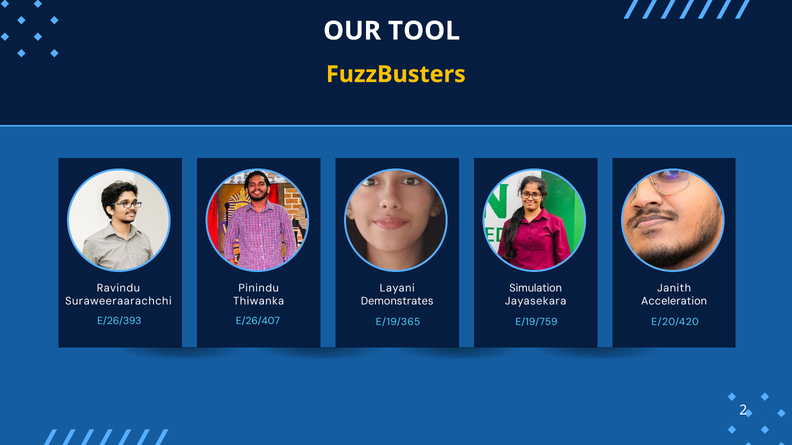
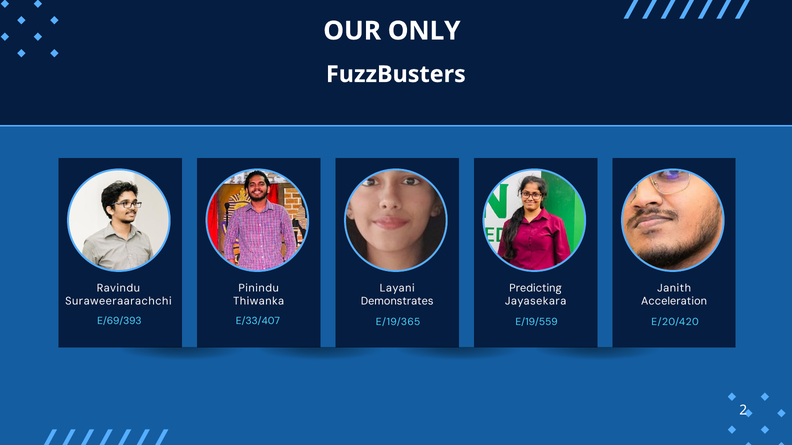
TOOL: TOOL -> ONLY
FuzzBusters colour: yellow -> white
Simulation: Simulation -> Predicting
E/26/393: E/26/393 -> E/69/393
E/26/407: E/26/407 -> E/33/407
E/19/759: E/19/759 -> E/19/559
